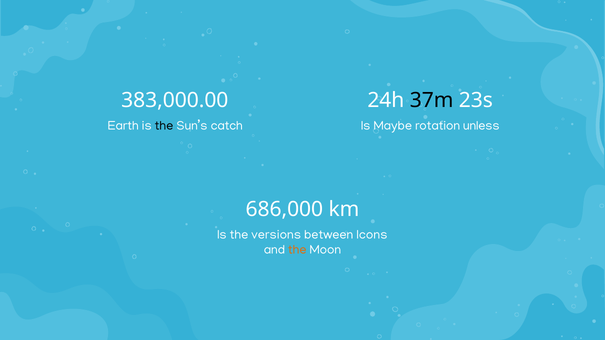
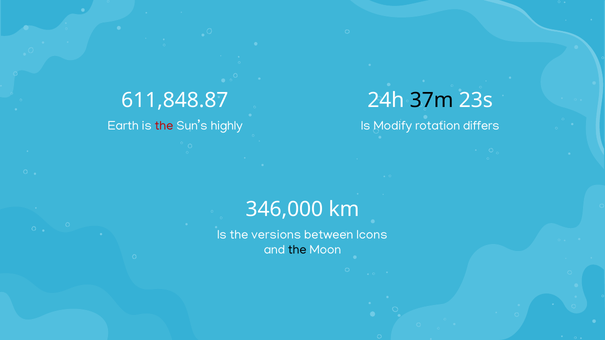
383,000.00: 383,000.00 -> 611,848.87
the at (164, 126) colour: black -> red
catch: catch -> highly
Maybe: Maybe -> Modify
unless: unless -> differs
686,000: 686,000 -> 346,000
the at (297, 250) colour: orange -> black
